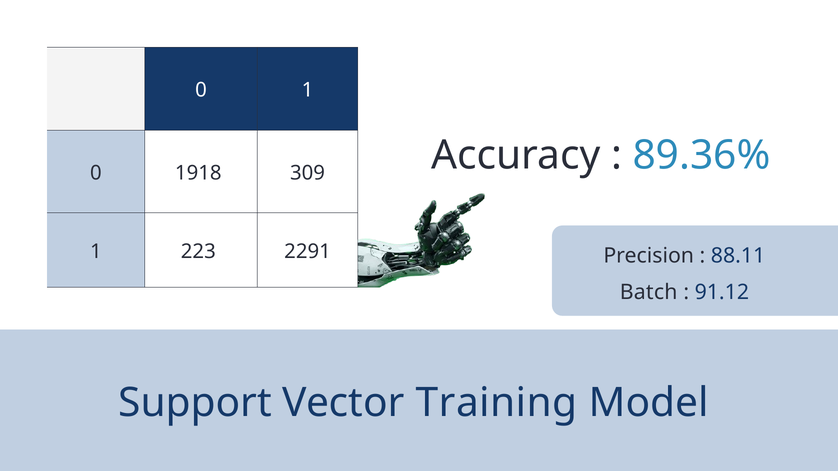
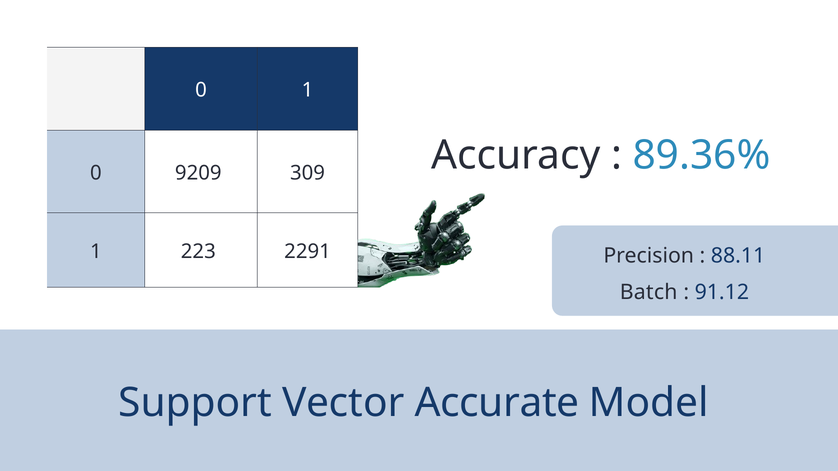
1918: 1918 -> 9209
Training: Training -> Accurate
